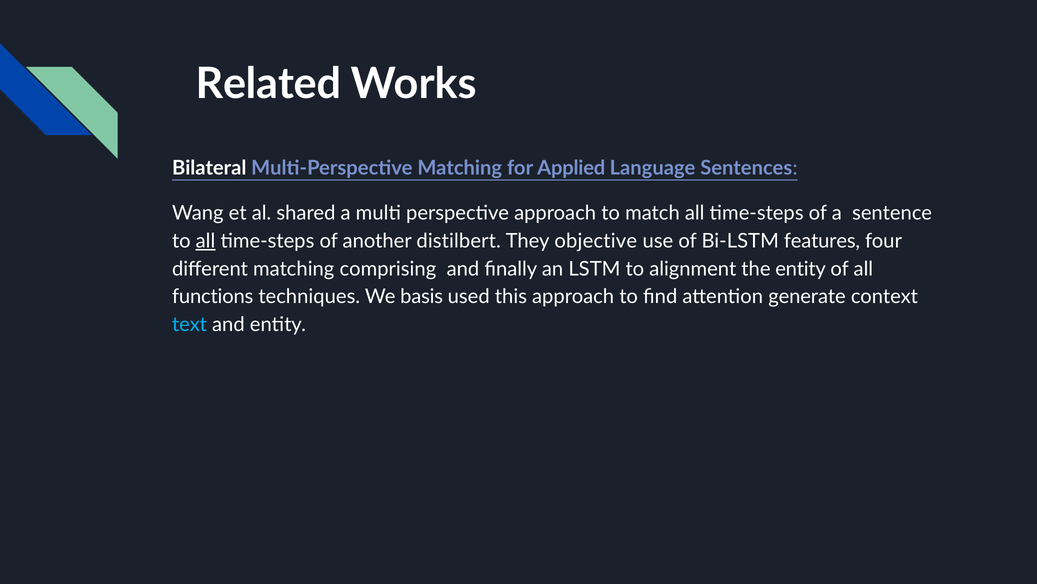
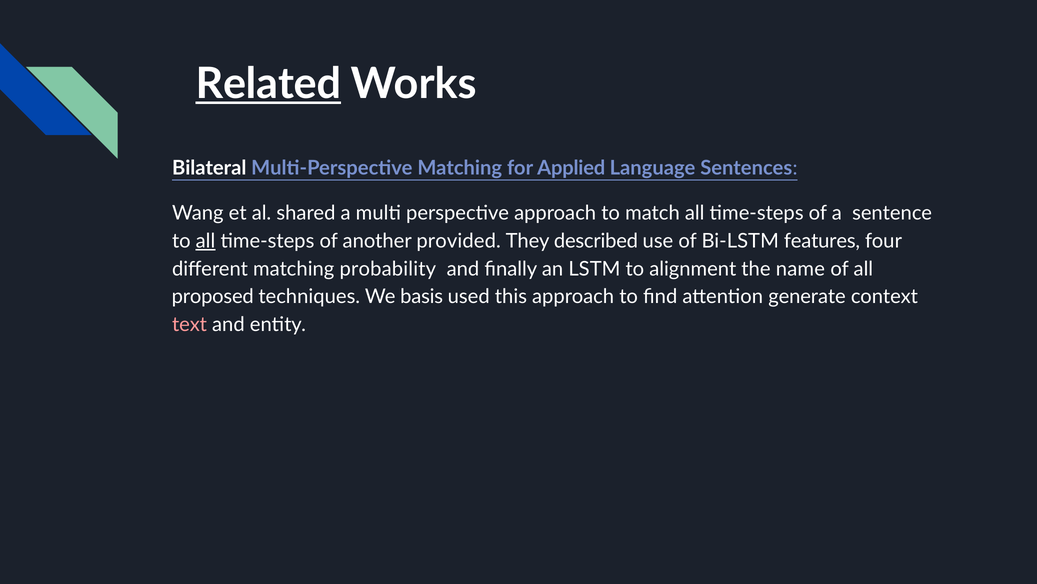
Related underline: none -> present
distilbert: distilbert -> provided
objective: objective -> described
comprising: comprising -> probability
the entity: entity -> name
functions: functions -> proposed
text colour: light blue -> pink
